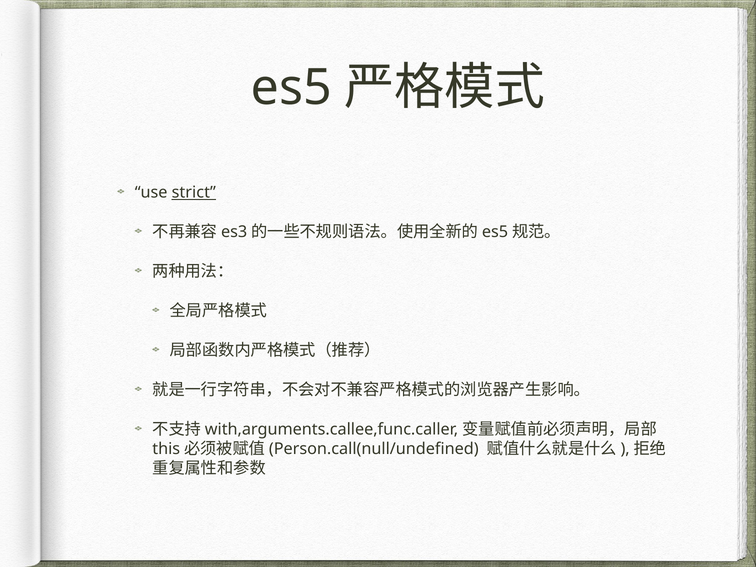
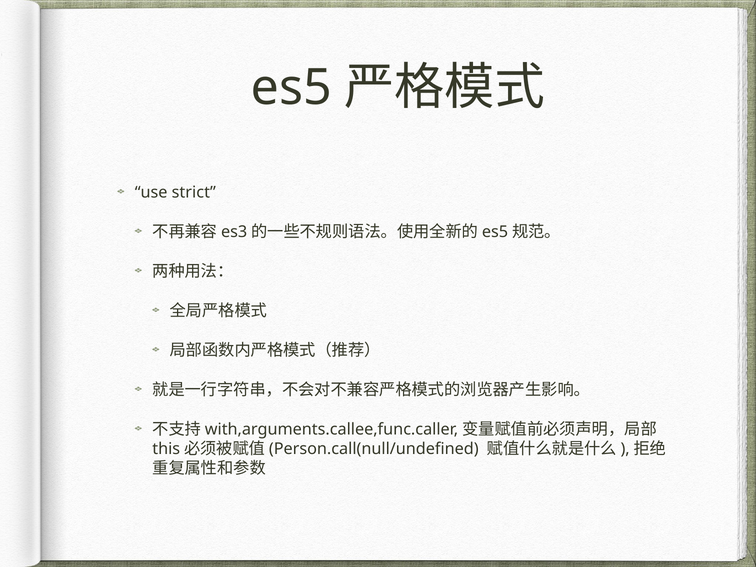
strict underline: present -> none
